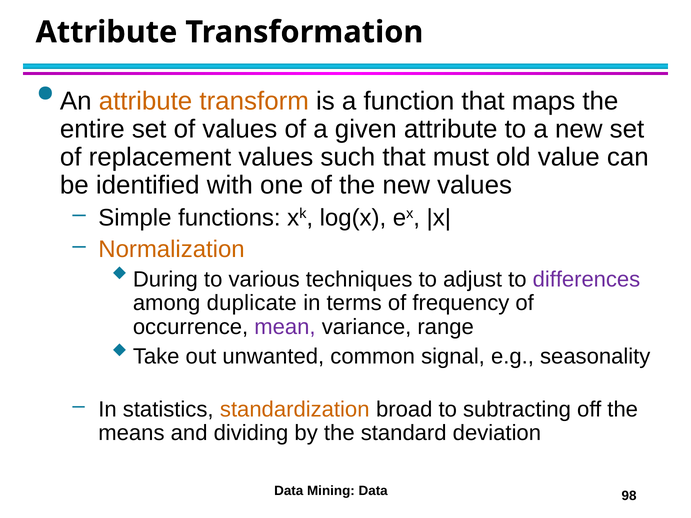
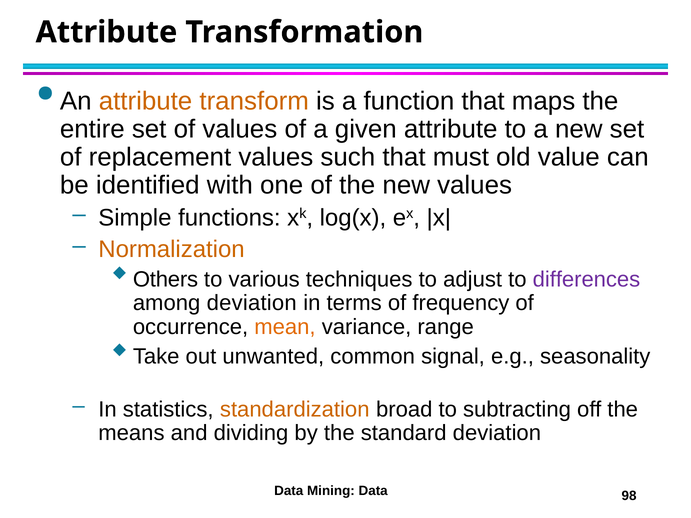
During: During -> Others
among duplicate: duplicate -> deviation
mean colour: purple -> orange
